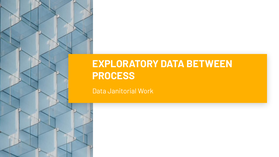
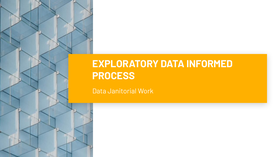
BETWEEN: BETWEEN -> INFORMED
